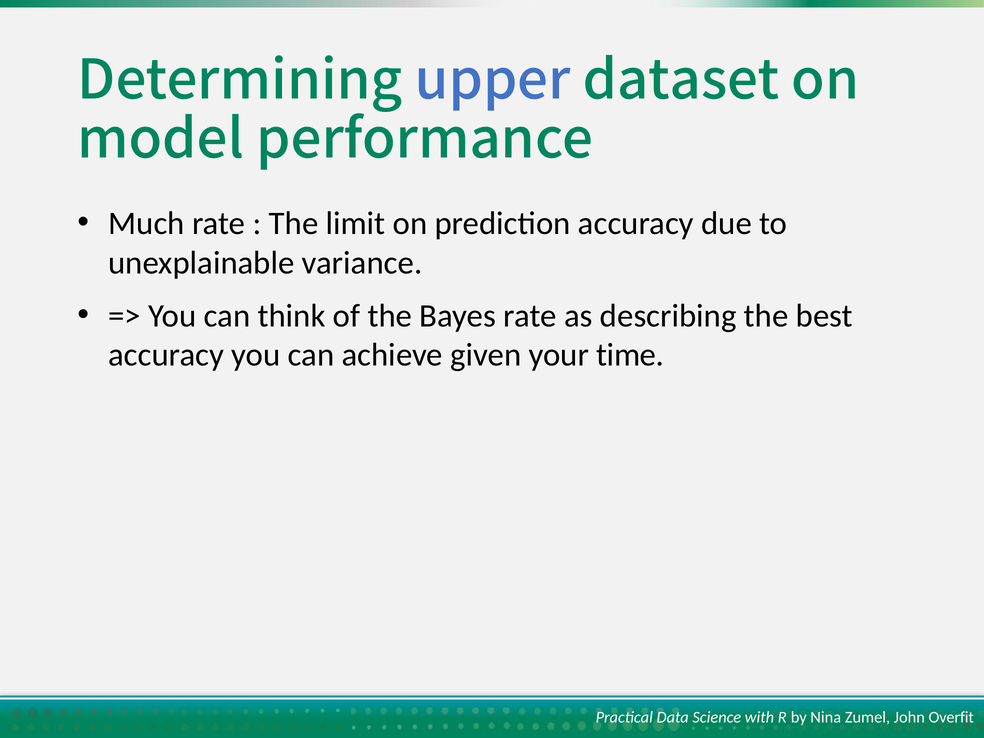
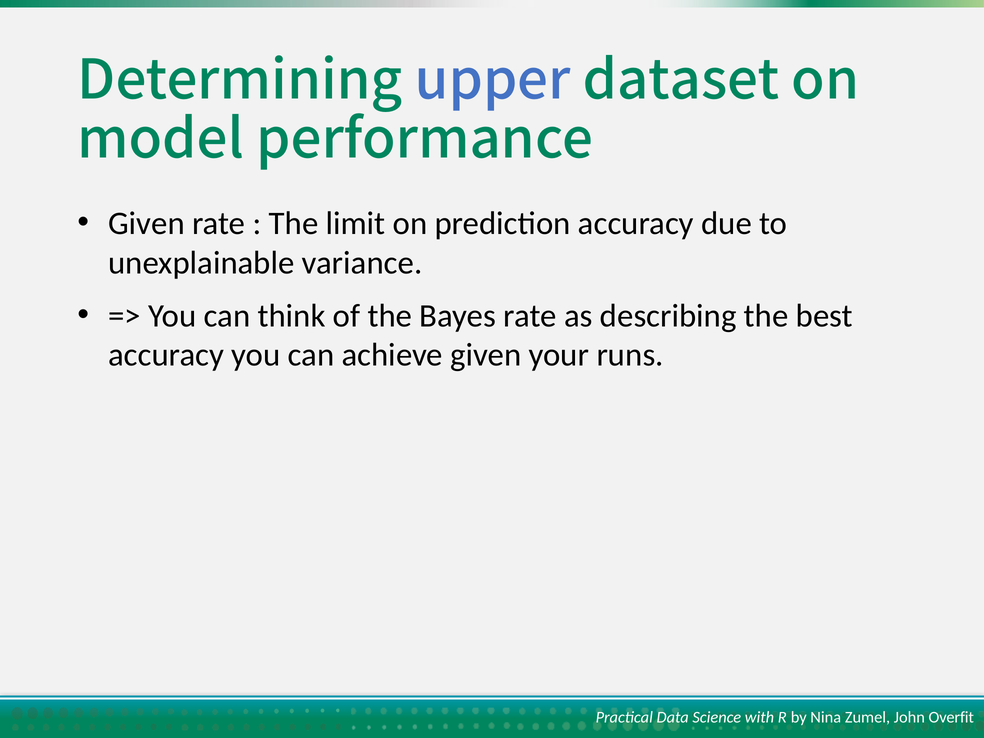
Much at (146, 223): Much -> Given
time: time -> runs
